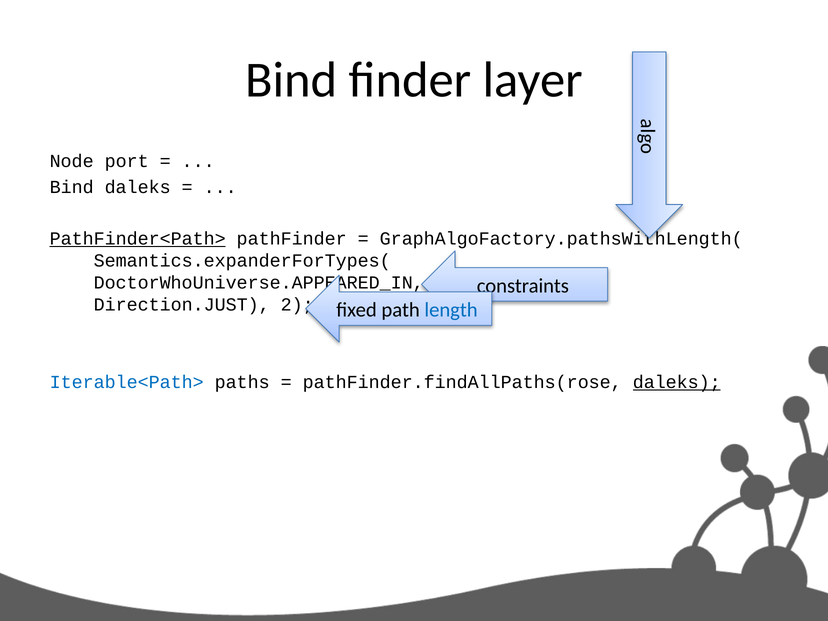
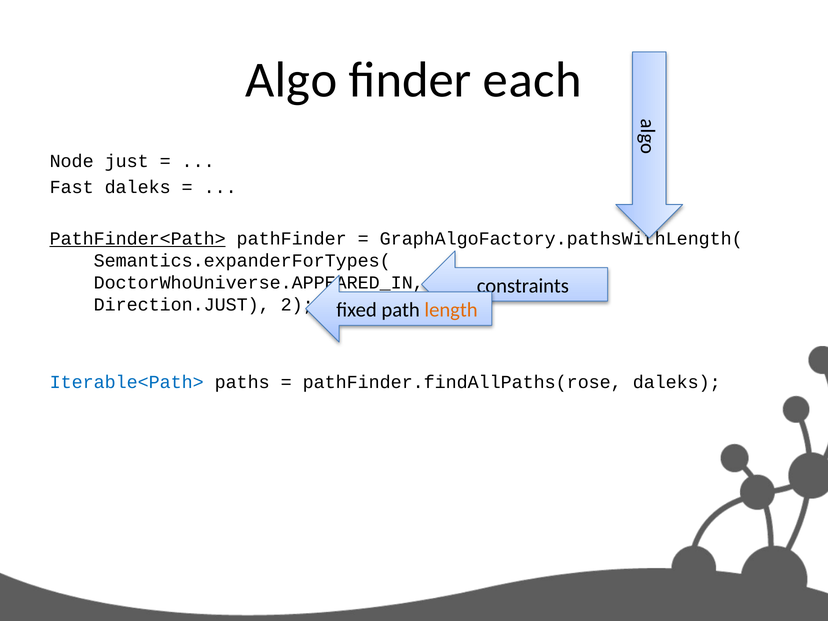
Bind at (291, 80): Bind -> Algo
layer: layer -> each
port: port -> just
Bind at (72, 187): Bind -> Fast
length colour: blue -> orange
daleks at (677, 382) underline: present -> none
